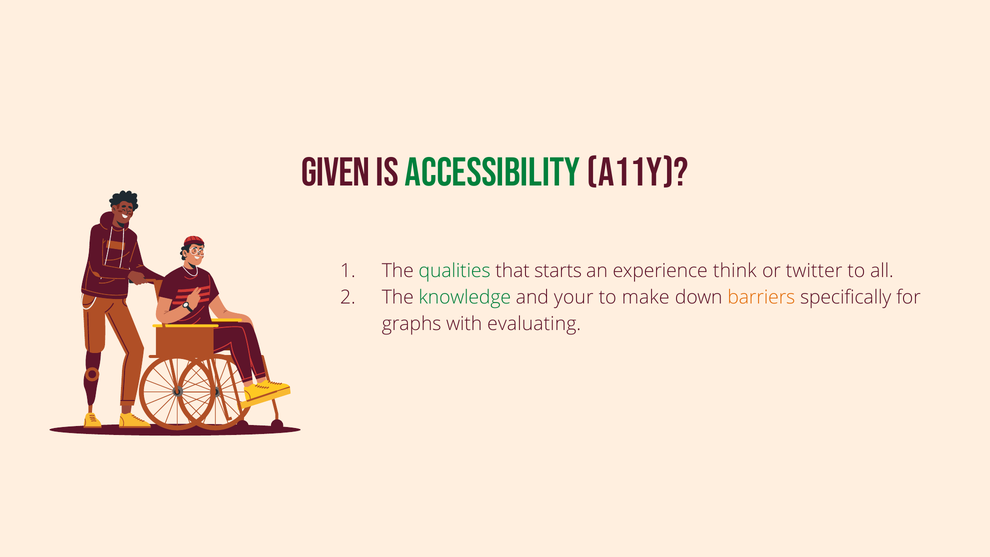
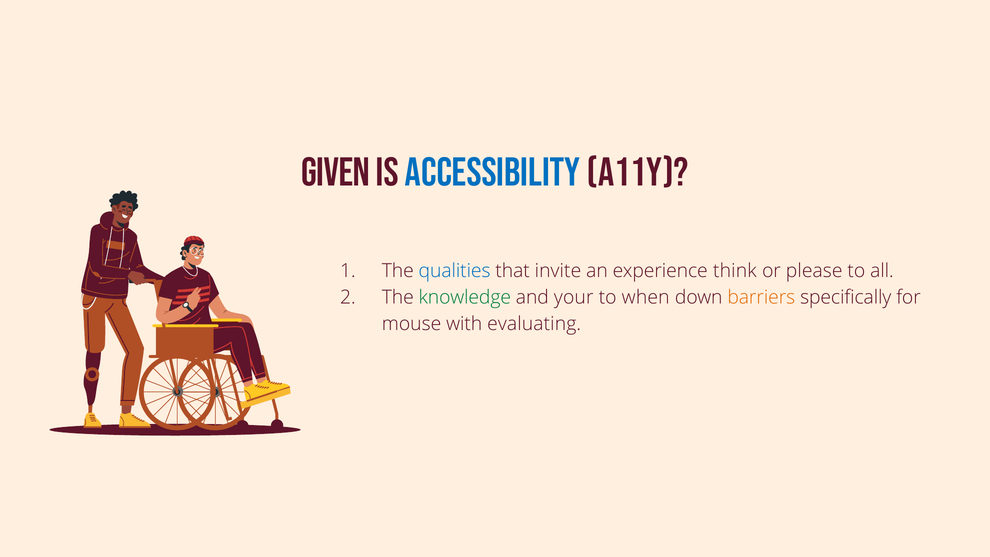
Accessibility colour: green -> blue
qualities colour: green -> blue
starts: starts -> invite
twitter: twitter -> please
make: make -> when
graphs: graphs -> mouse
